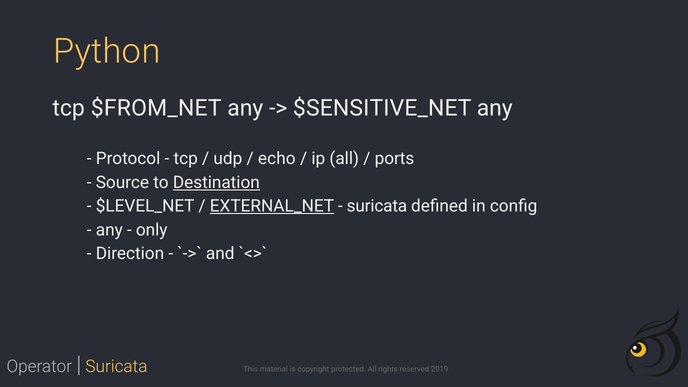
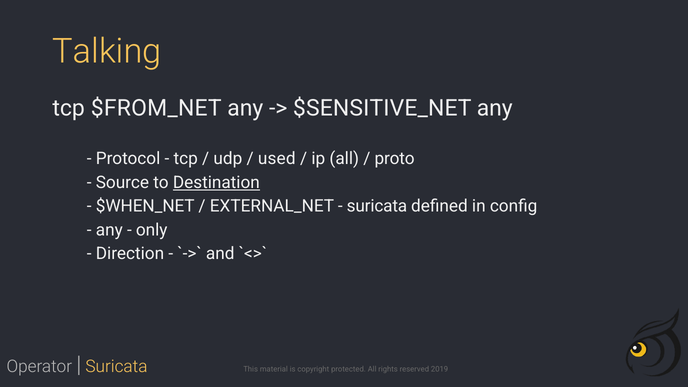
Python: Python -> Talking
echo: echo -> used
ports: ports -> proto
$LEVEL_NET: $LEVEL_NET -> $WHEN_NET
EXTERNAL_NET underline: present -> none
